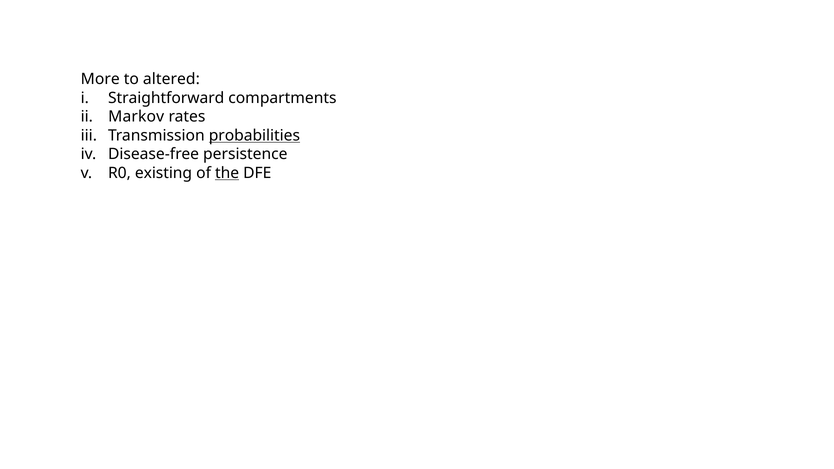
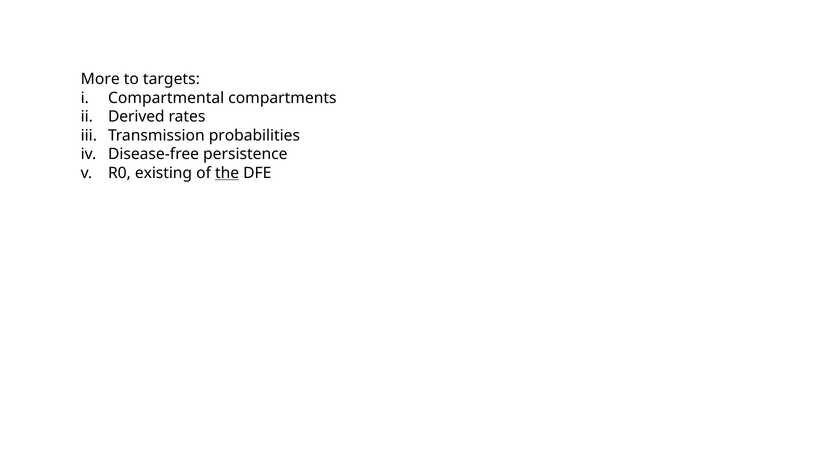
altered: altered -> targets
Straightforward: Straightforward -> Compartmental
Markov: Markov -> Derived
probabilities underline: present -> none
